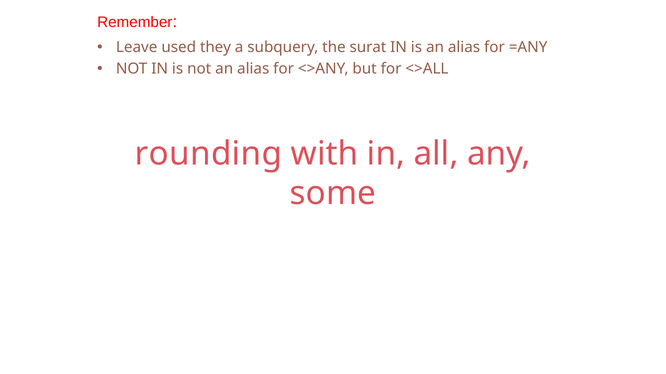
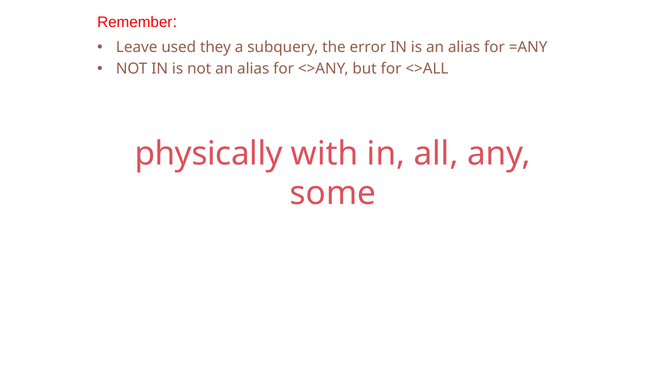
surat: surat -> error
rounding: rounding -> physically
